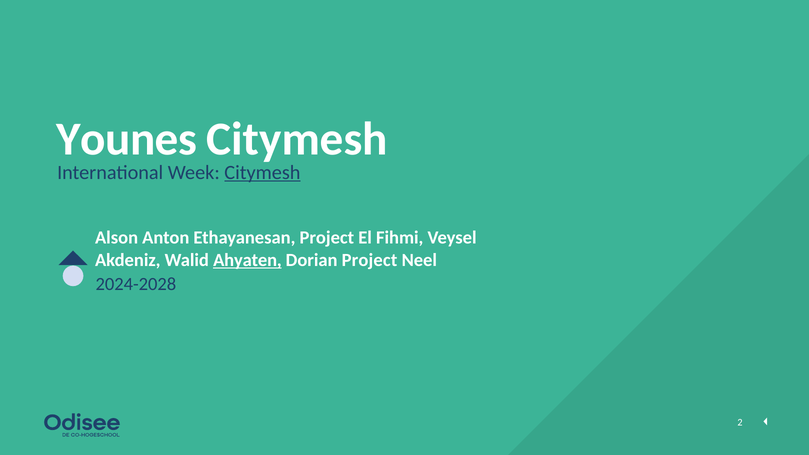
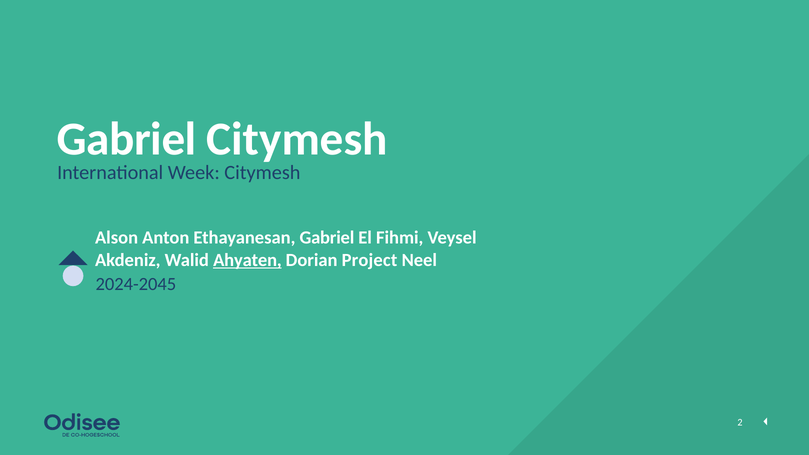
Younes at (127, 139): Younes -> Gabriel
Citymesh at (262, 172) underline: present -> none
Ethayanesan Project: Project -> Gabriel
2024-2028: 2024-2028 -> 2024-2045
